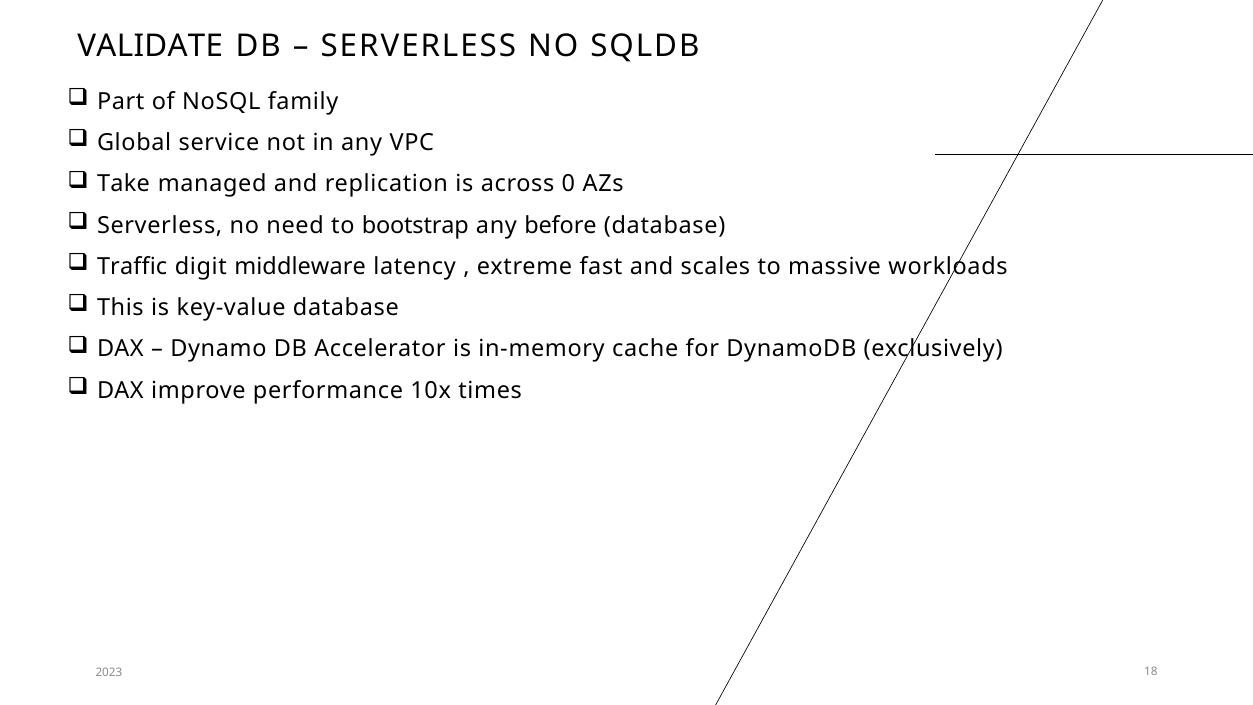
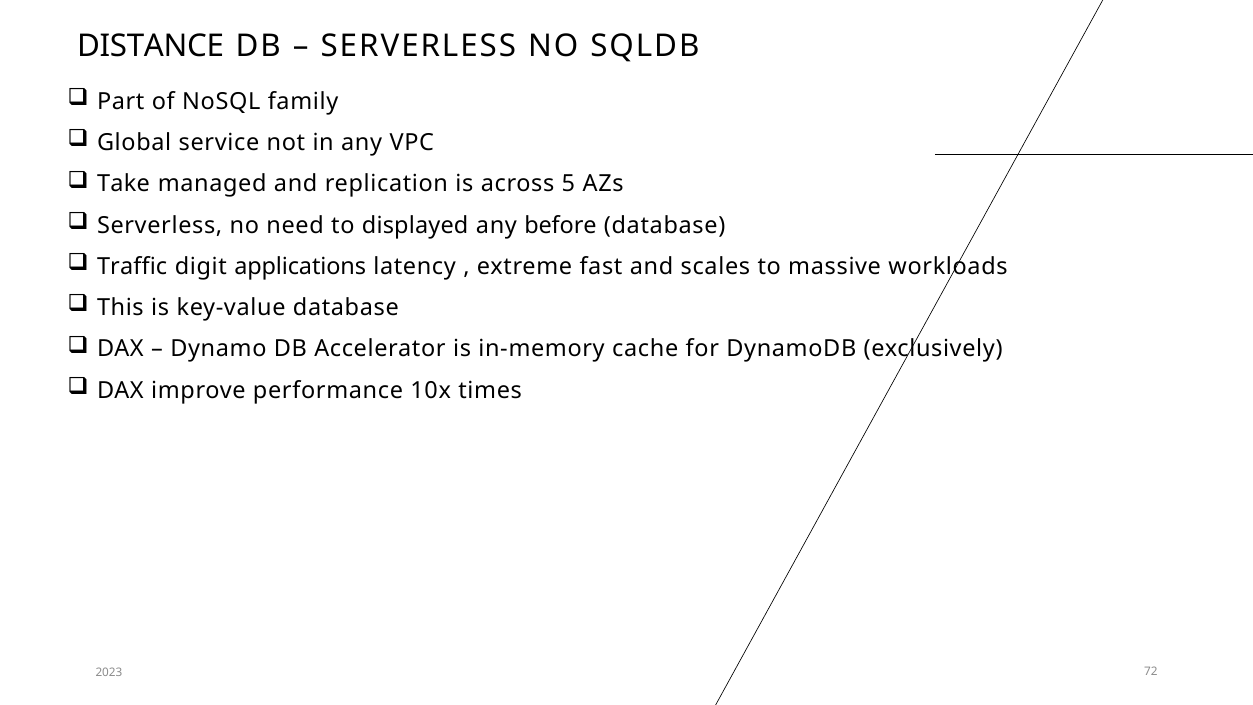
VALIDATE: VALIDATE -> DISTANCE
0: 0 -> 5
bootstrap: bootstrap -> displayed
middleware: middleware -> applications
18: 18 -> 72
